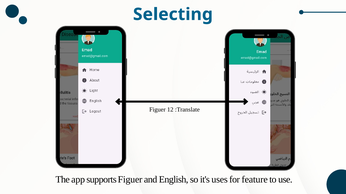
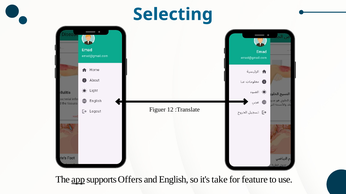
app underline: none -> present
supports Figuer: Figuer -> Offers
uses: uses -> take
